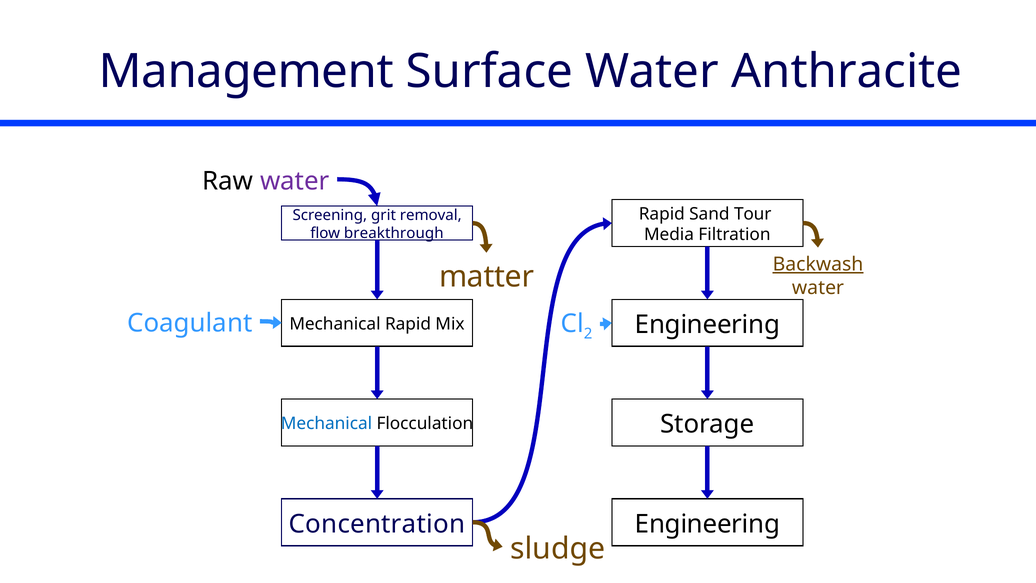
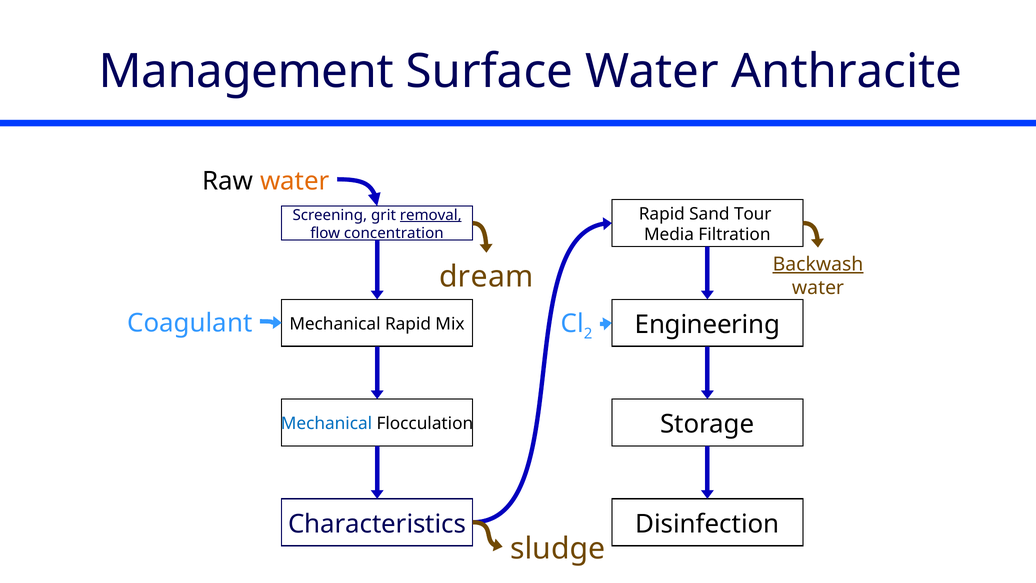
water at (295, 181) colour: purple -> orange
removal underline: none -> present
breakthrough: breakthrough -> concentration
matter: matter -> dream
Concentration: Concentration -> Characteristics
Engineering at (707, 524): Engineering -> Disinfection
